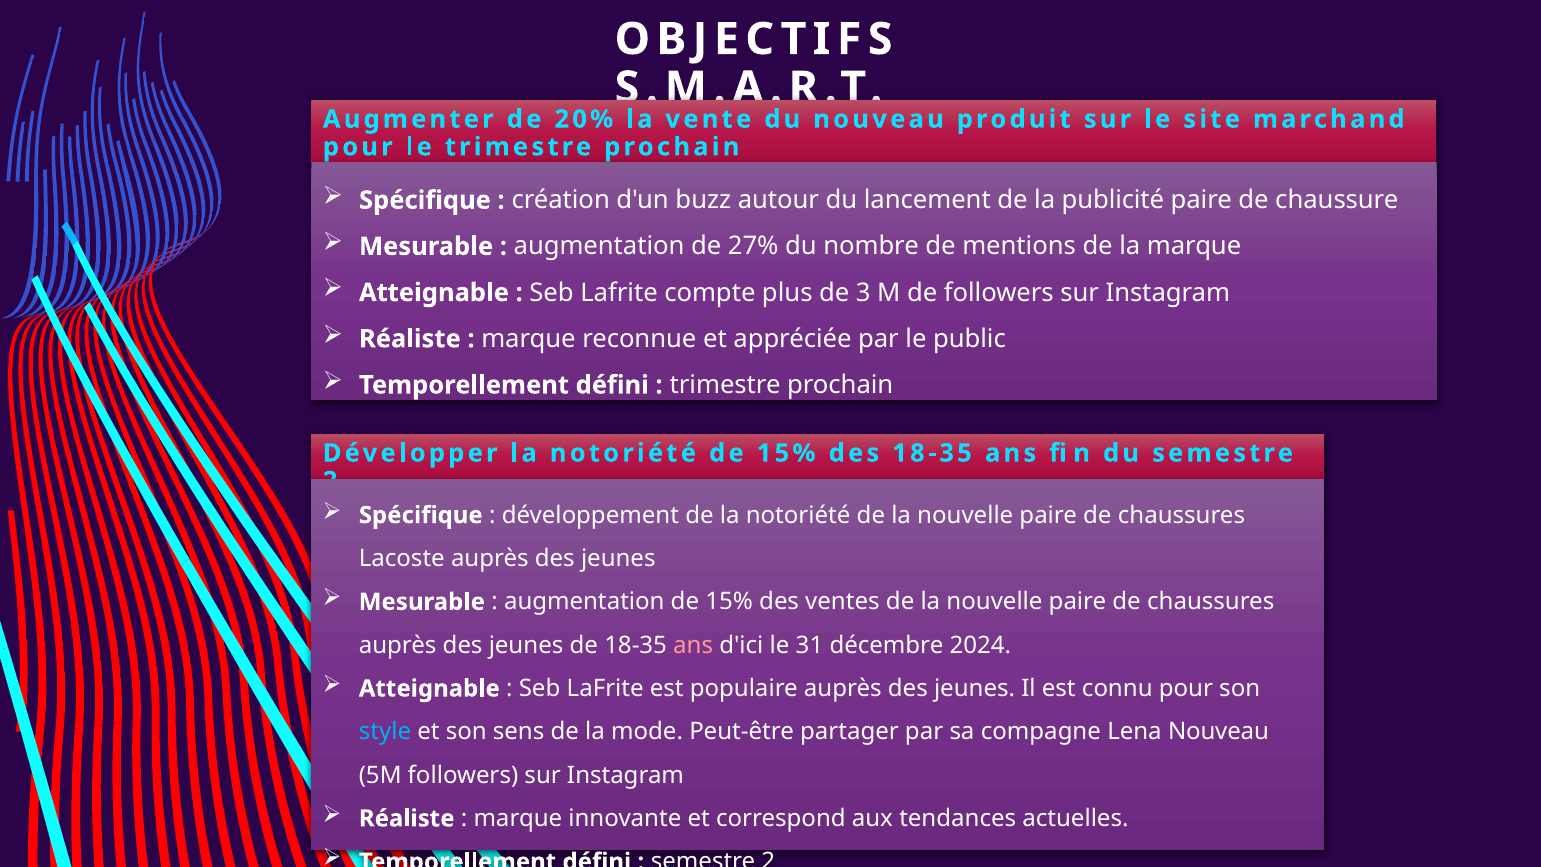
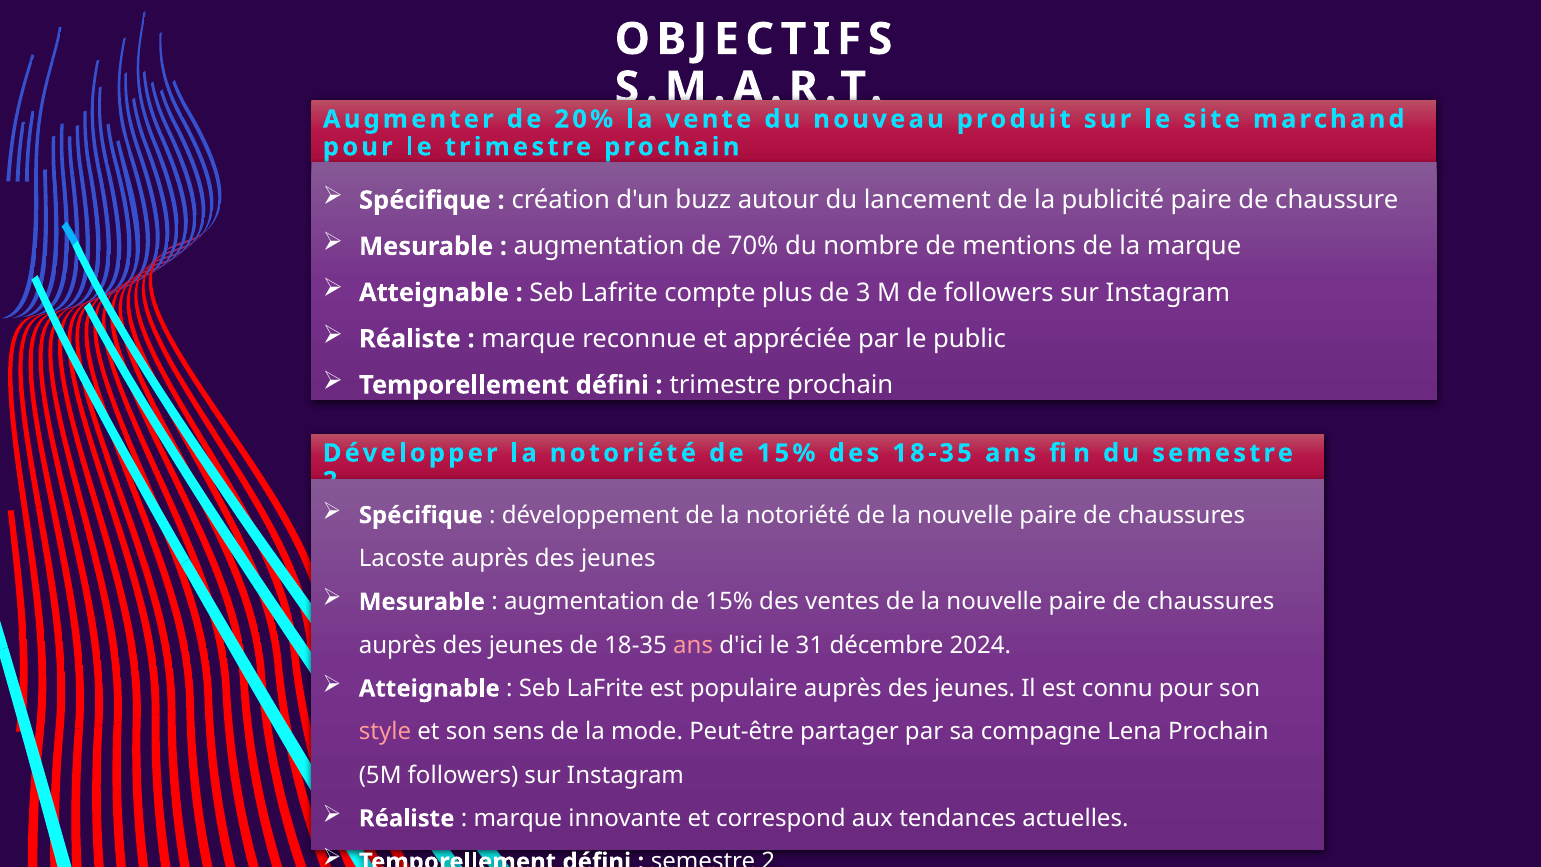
27%: 27% -> 70%
style colour: light blue -> pink
Lena Nouveau: Nouveau -> Prochain
